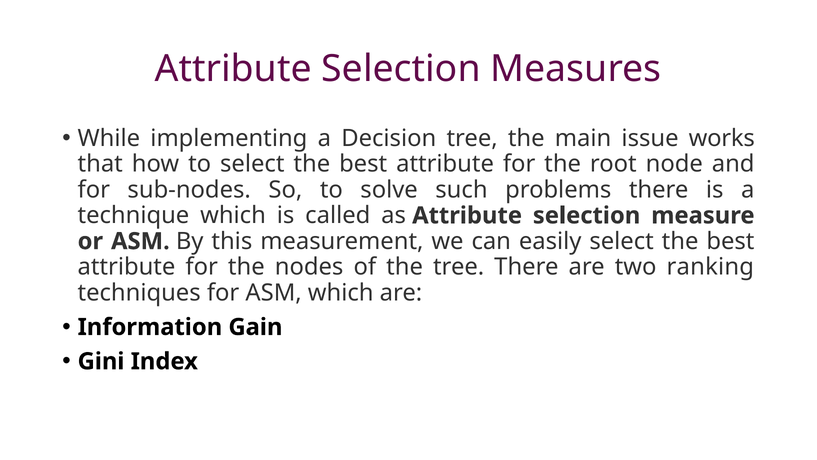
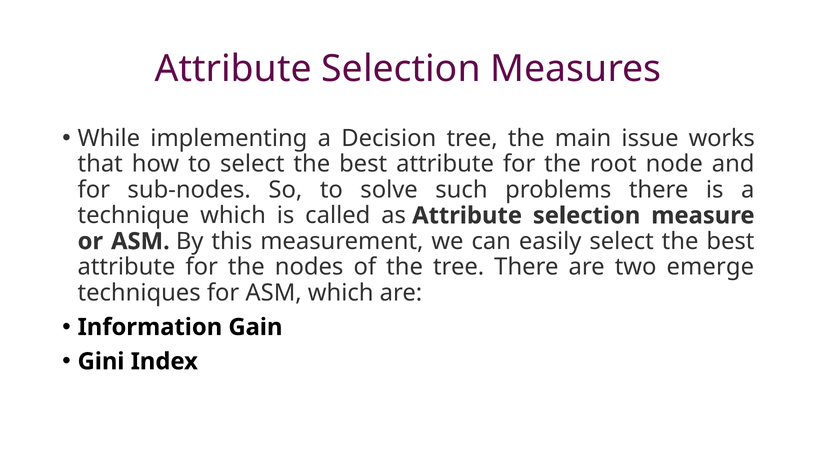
ranking: ranking -> emerge
